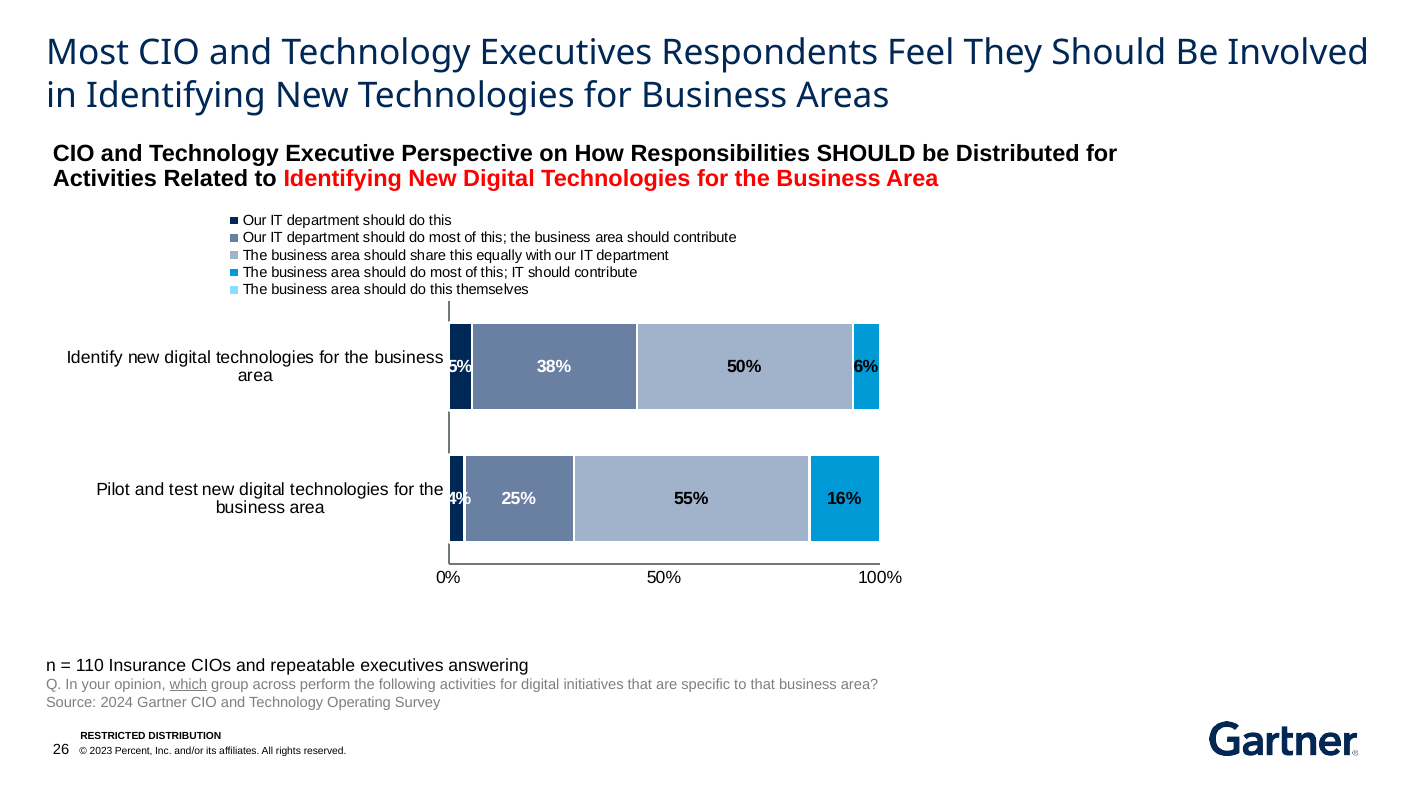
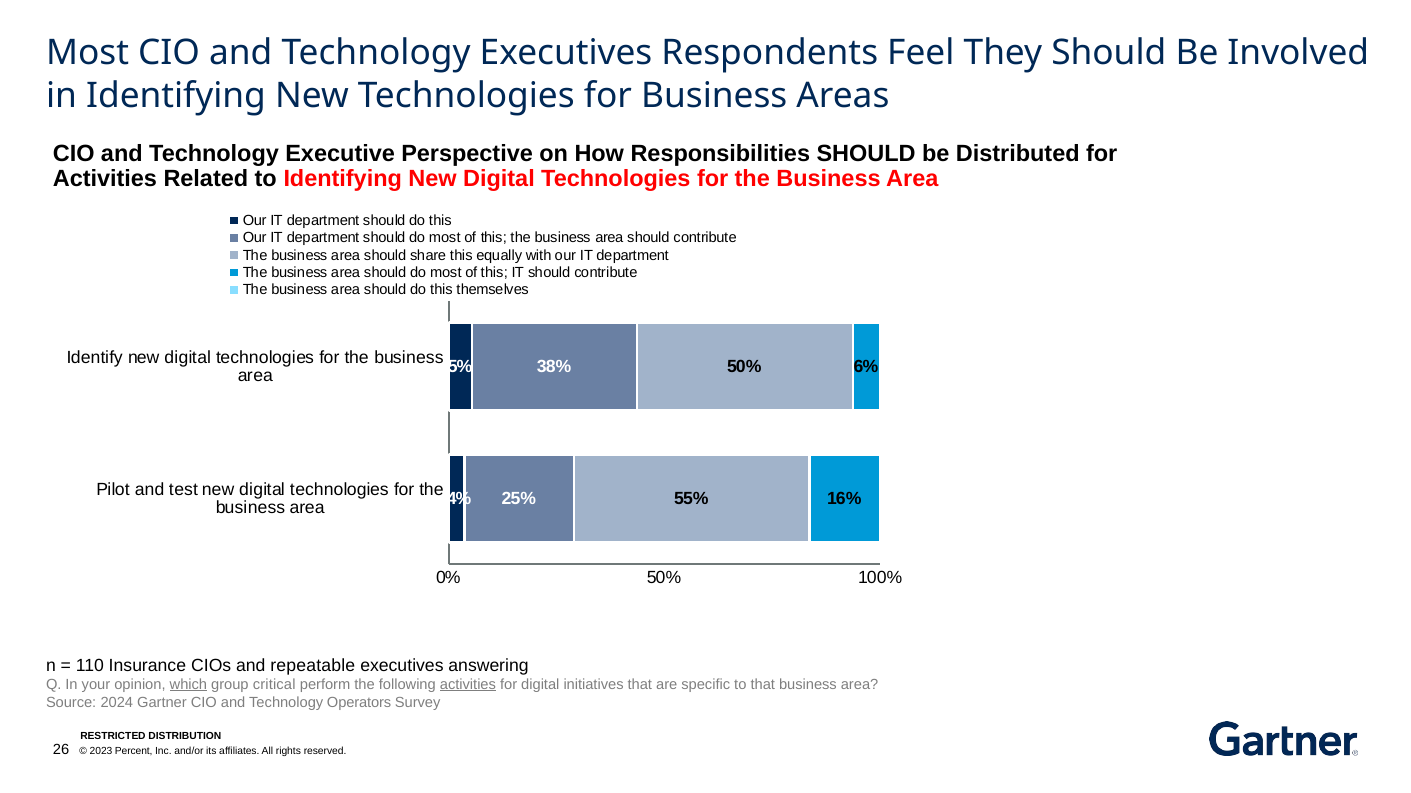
across: across -> critical
activities at (468, 685) underline: none -> present
Operating: Operating -> Operators
